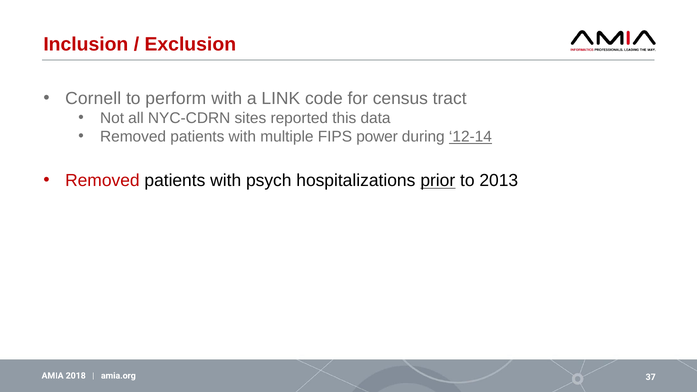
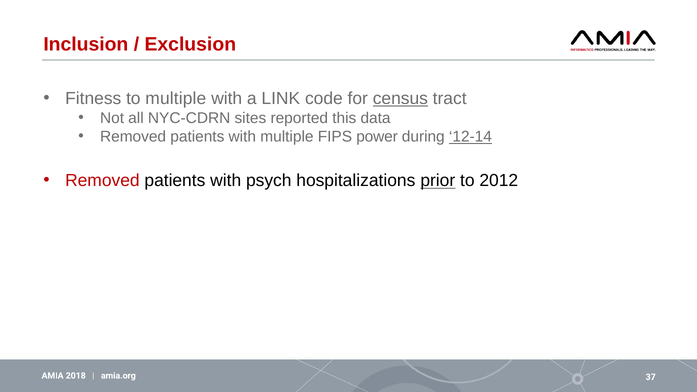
Cornell: Cornell -> Fitness
to perform: perform -> multiple
census underline: none -> present
2013: 2013 -> 2012
